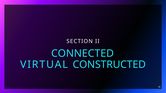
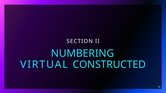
CONNECTED: CONNECTED -> NUMBERING
